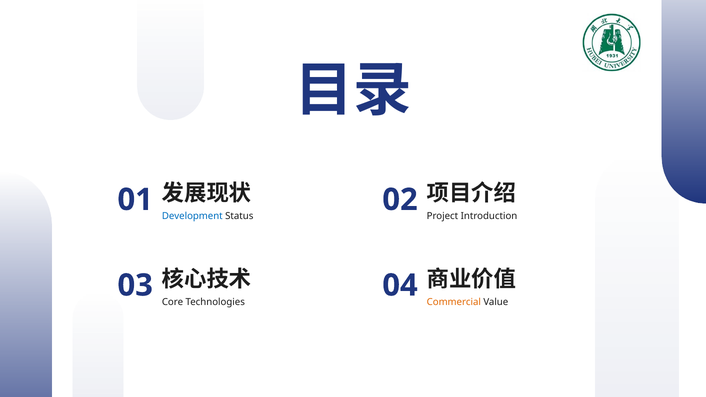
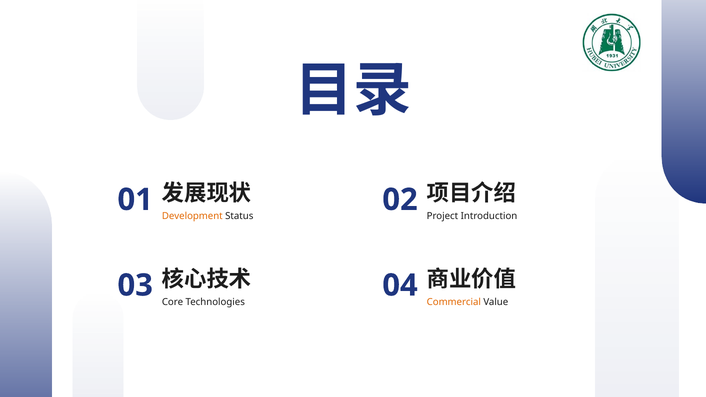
Development colour: blue -> orange
